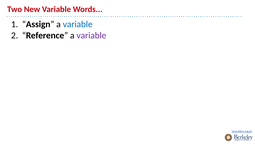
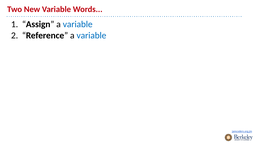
variable at (91, 35) colour: purple -> blue
